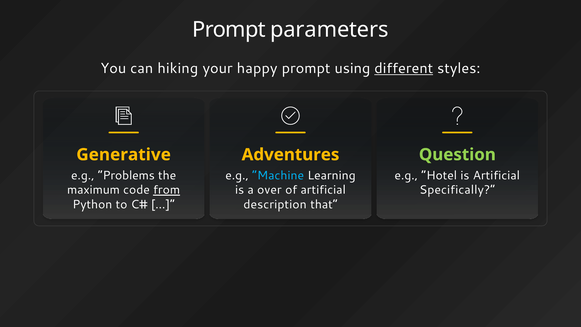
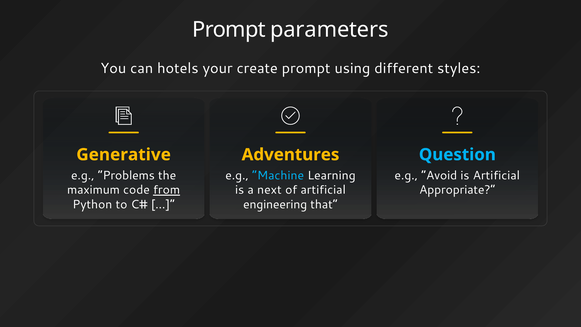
hiking: hiking -> hotels
happy: happy -> create
different underline: present -> none
Question colour: light green -> light blue
Hotel: Hotel -> Avoid
Specifically: Specifically -> Appropriate
over: over -> next
description: description -> engineering
